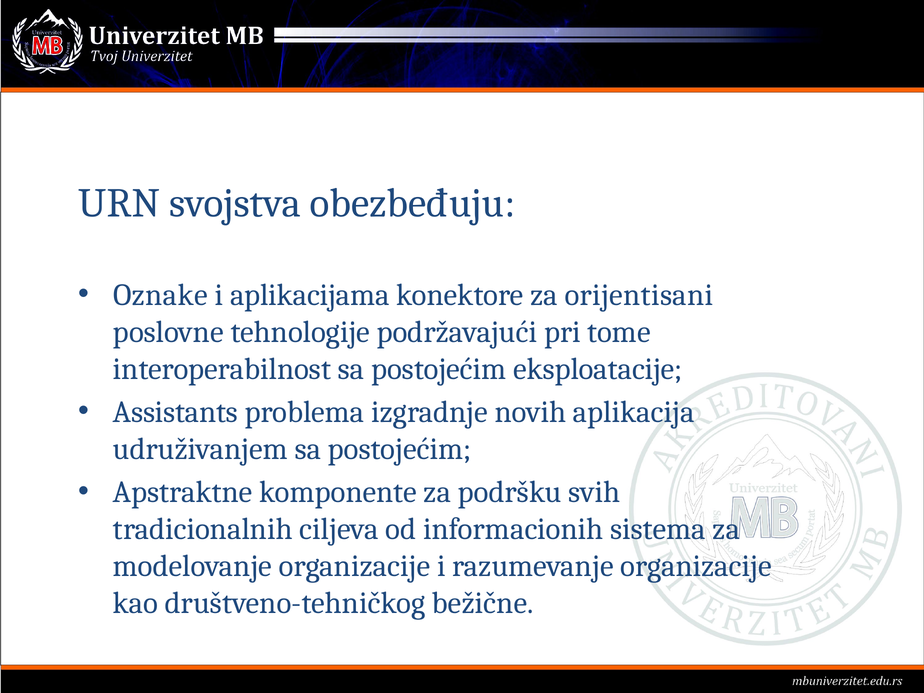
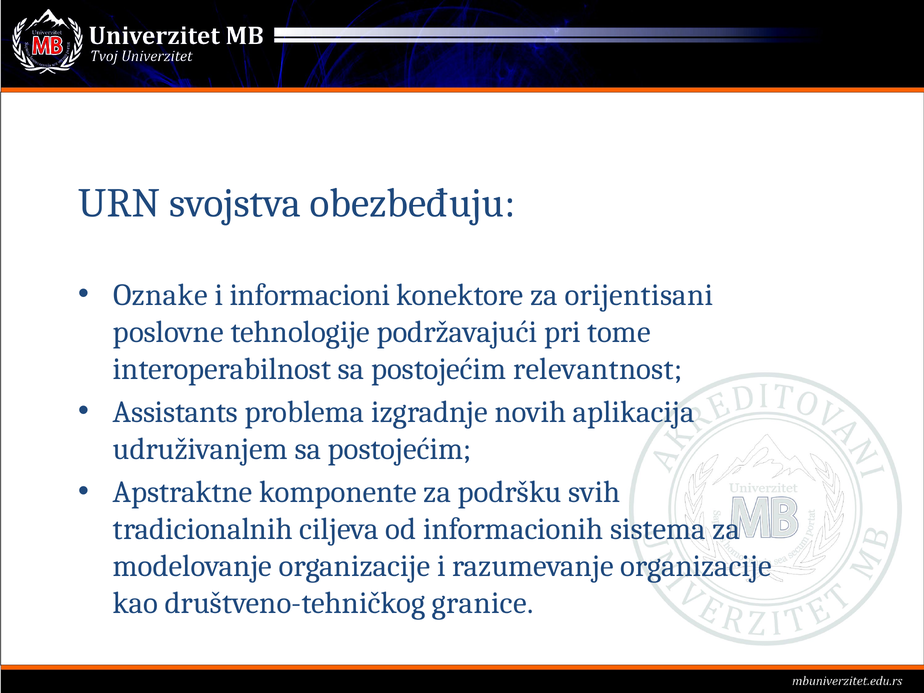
aplikacijama: aplikacijama -> informacioni
eksploatacije: eksploatacije -> relevantnost
bežične: bežične -> granice
